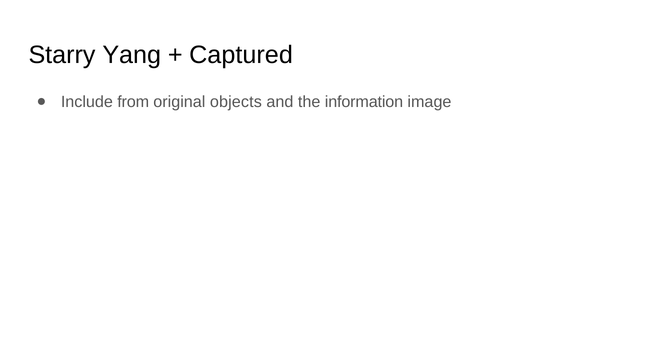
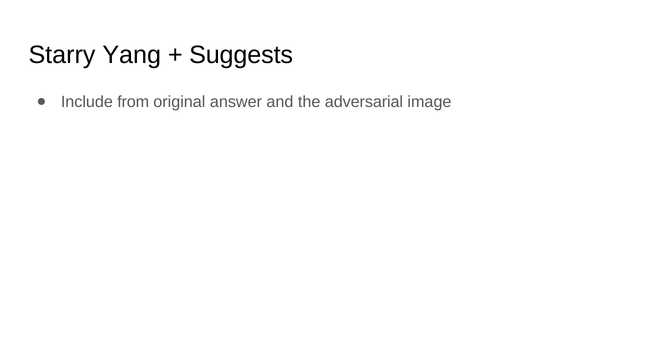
Captured: Captured -> Suggests
objects: objects -> answer
information: information -> adversarial
